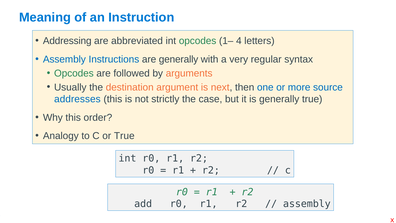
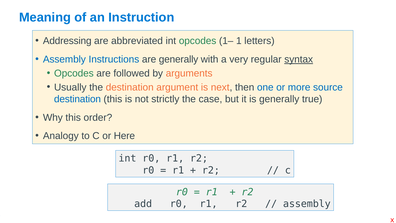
4: 4 -> 1
syntax underline: none -> present
addresses at (77, 99): addresses -> destination
or True: True -> Here
